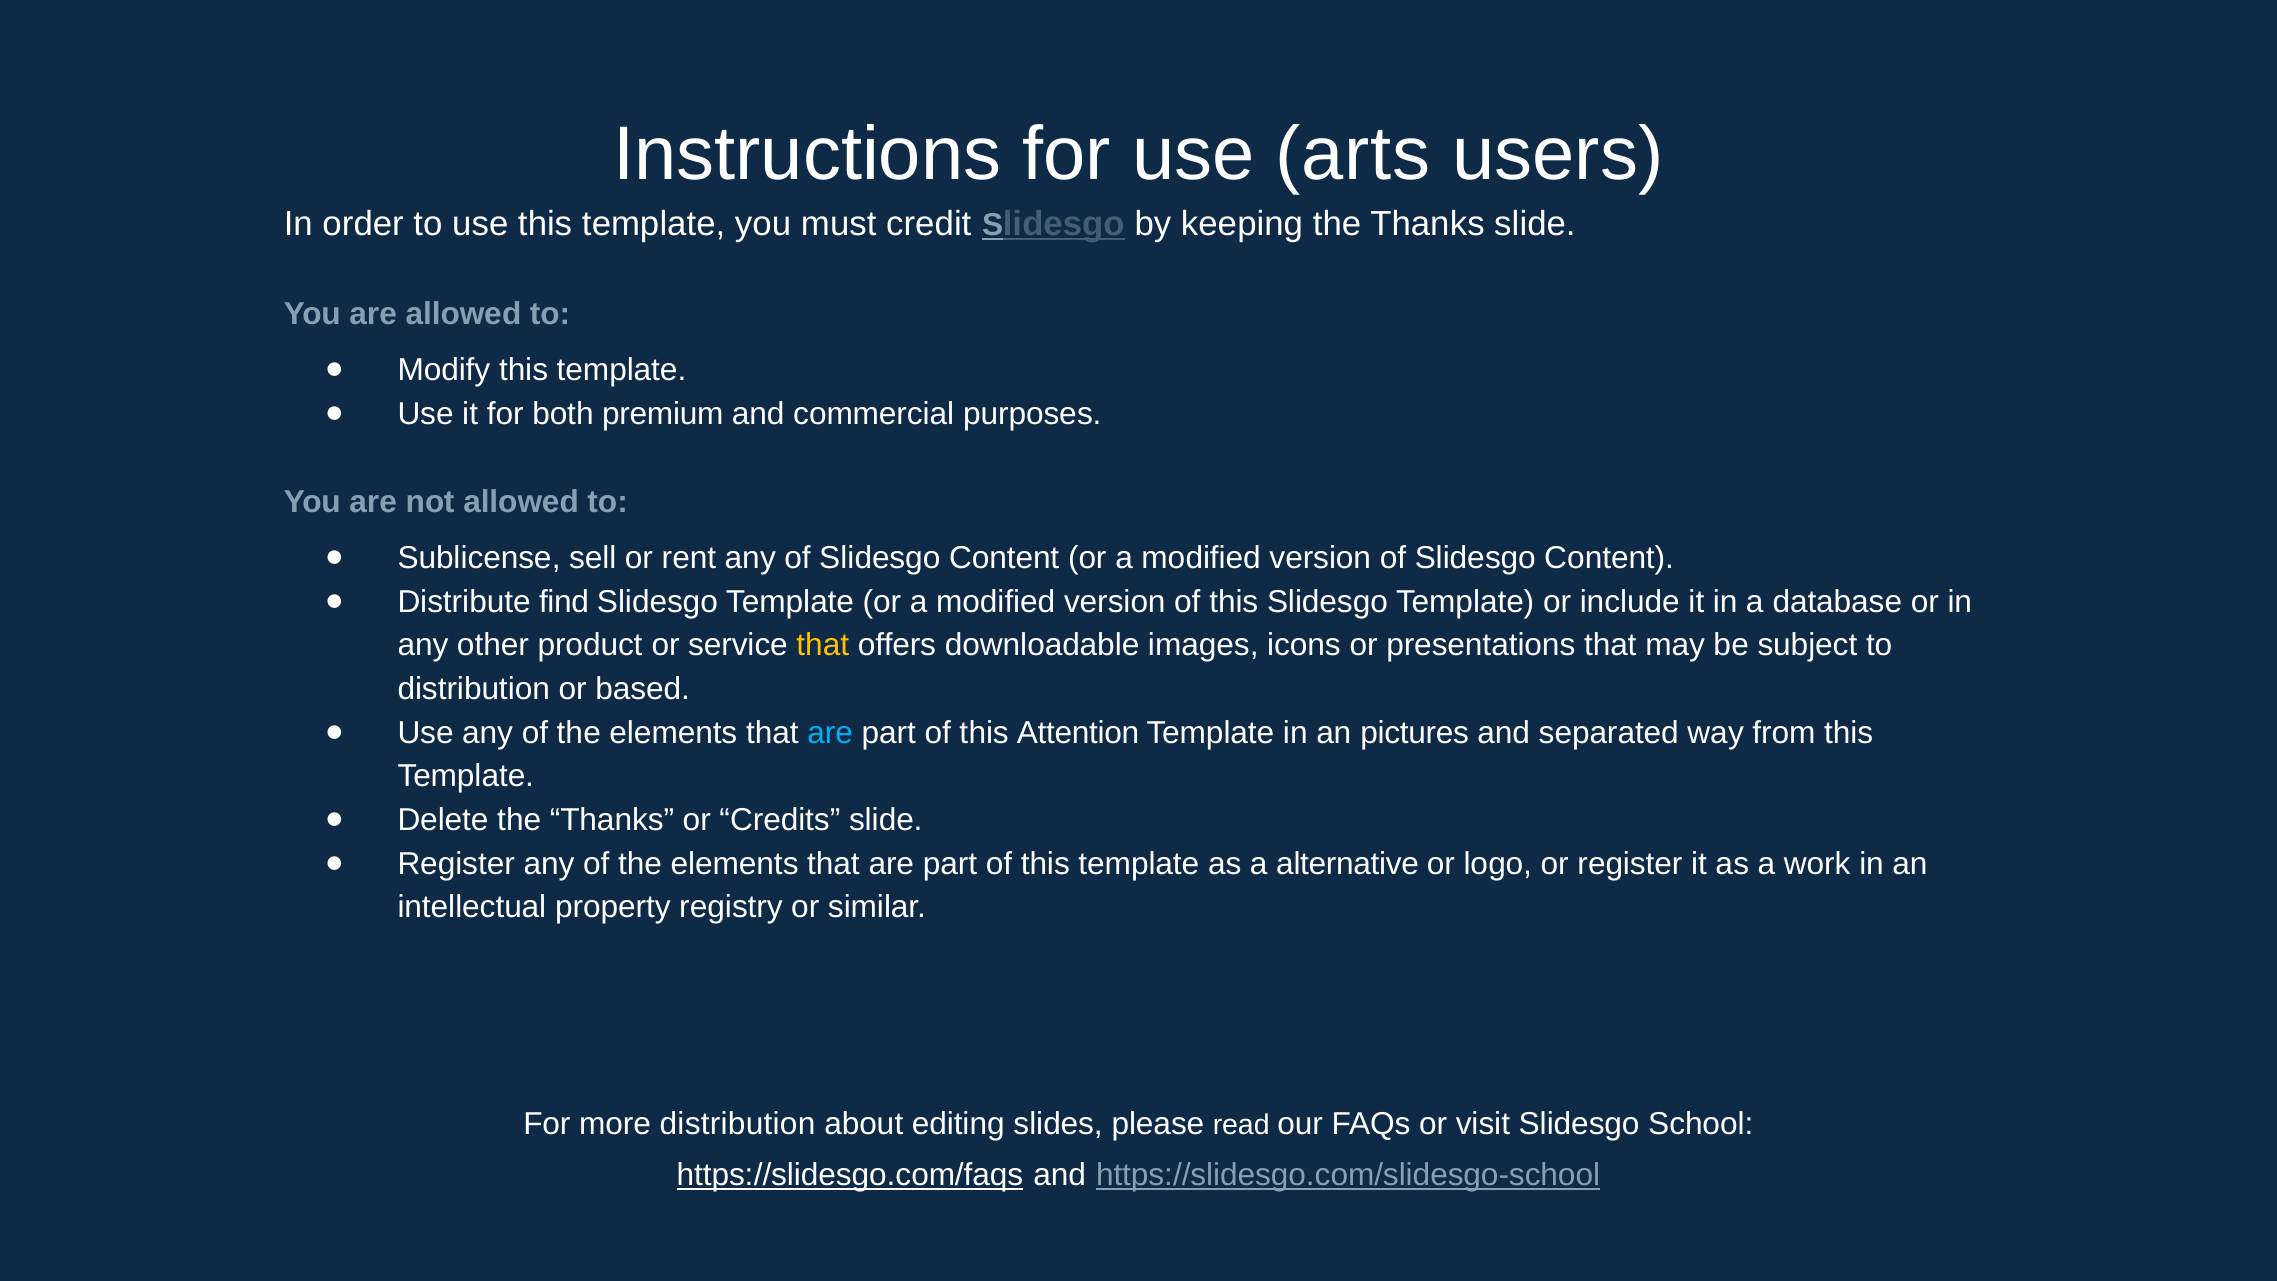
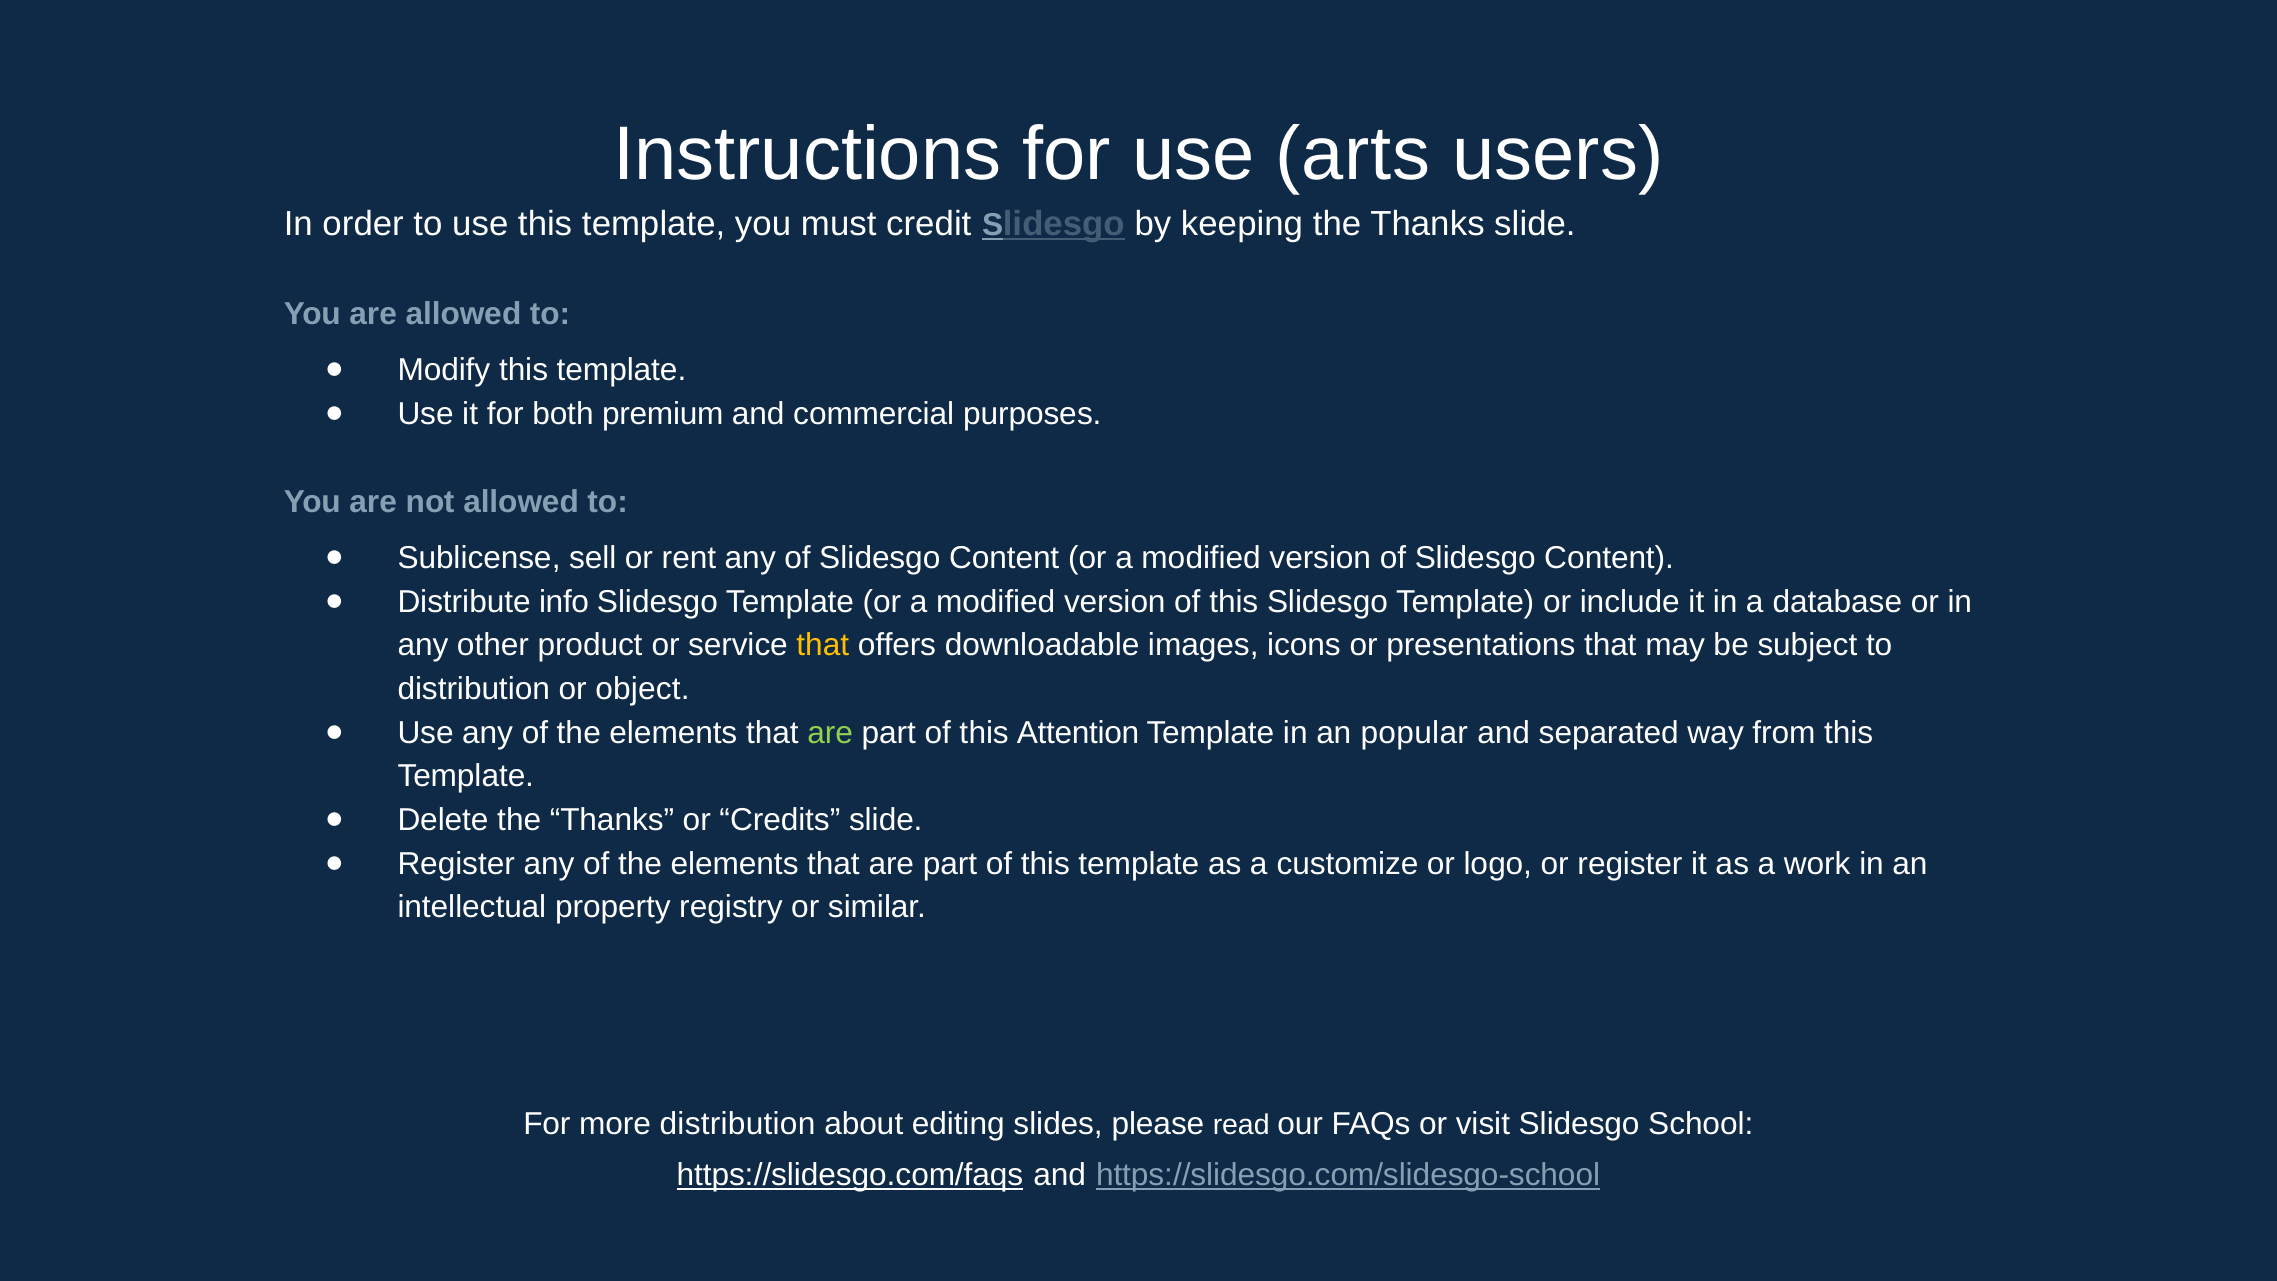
find: find -> info
based: based -> object
are at (830, 733) colour: light blue -> light green
pictures: pictures -> popular
alternative: alternative -> customize
